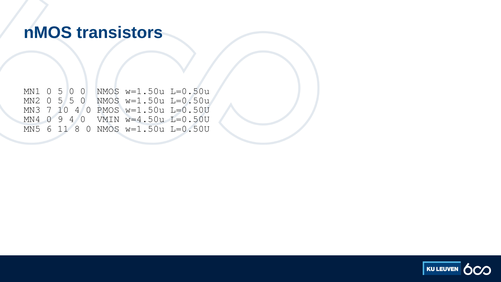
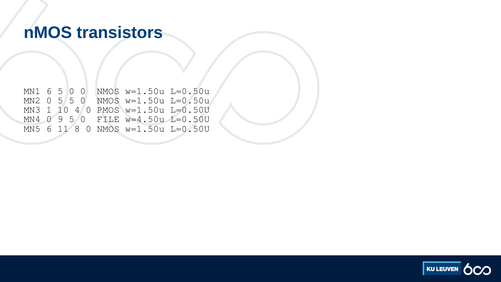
MN1 0: 0 -> 6
7: 7 -> 1
9 4: 4 -> 5
VMIN: VMIN -> FILE
